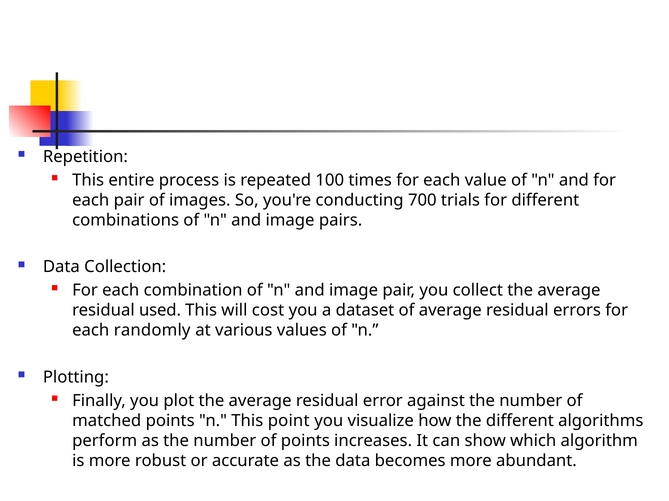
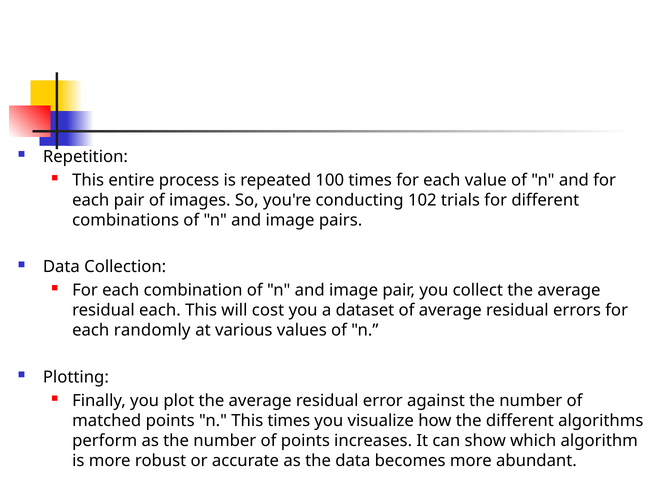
700: 700 -> 102
residual used: used -> each
This point: point -> times
